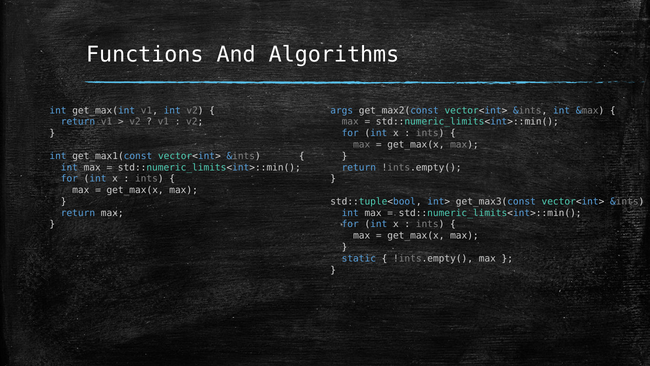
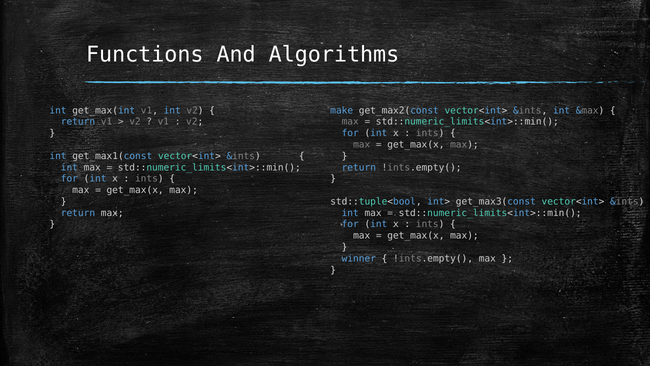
args: args -> make
static: static -> winner
